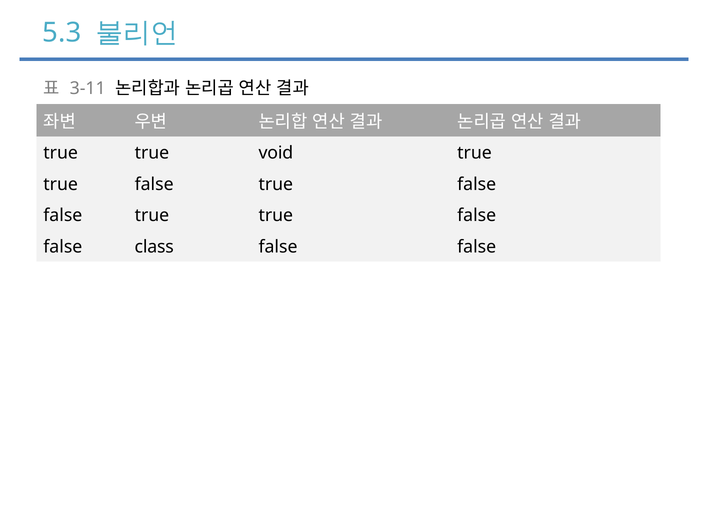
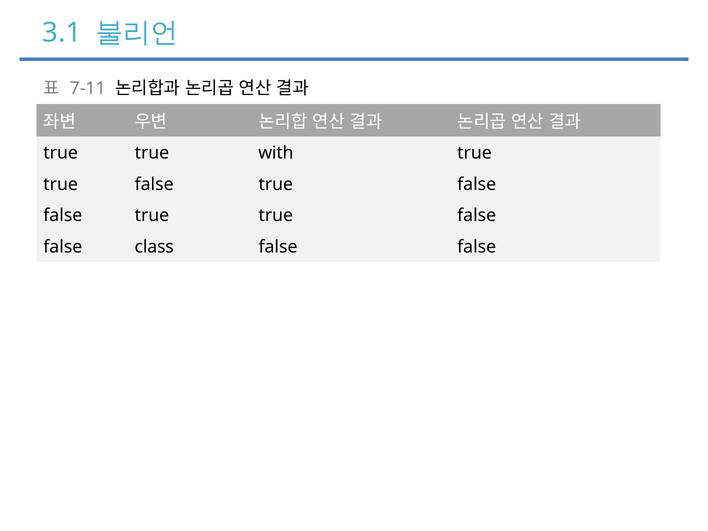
5.3: 5.3 -> 3.1
3-11: 3-11 -> 7-11
void: void -> with
